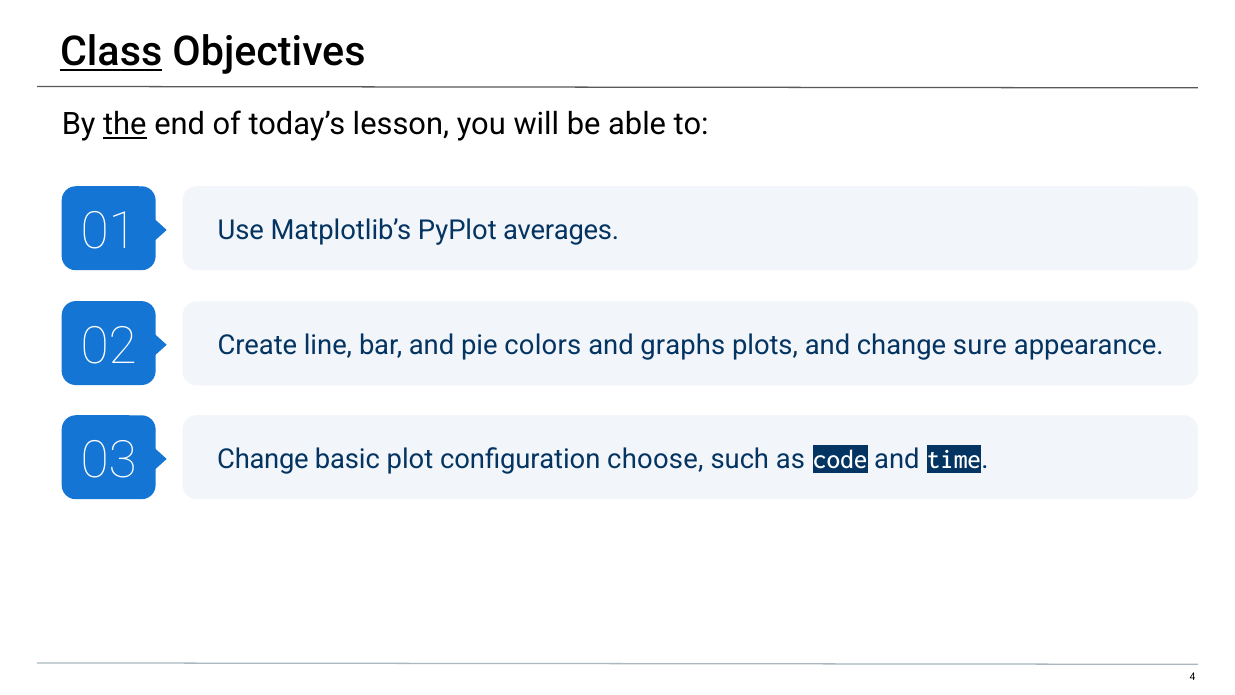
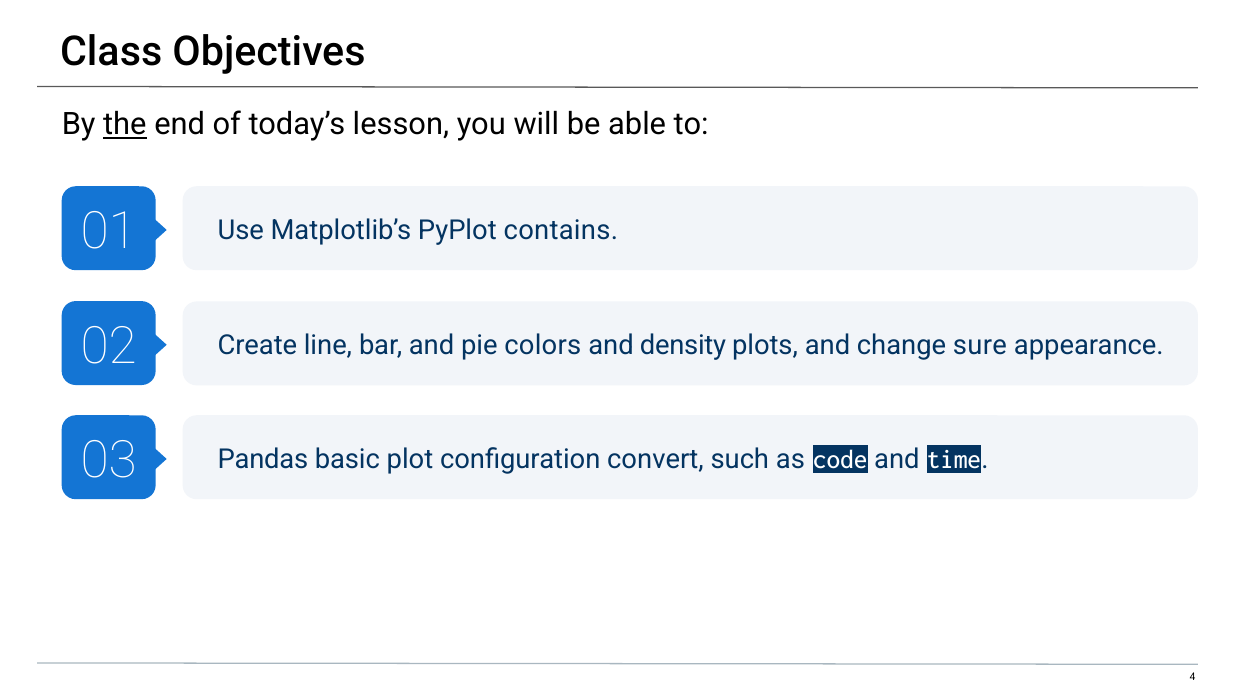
Class underline: present -> none
averages: averages -> contains
graphs: graphs -> density
Change at (263, 459): Change -> Pandas
choose: choose -> convert
